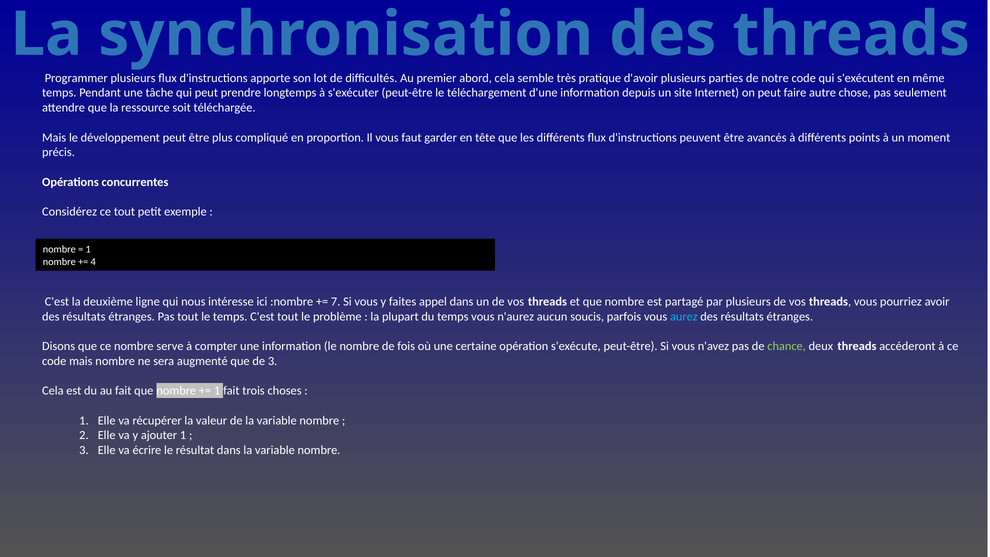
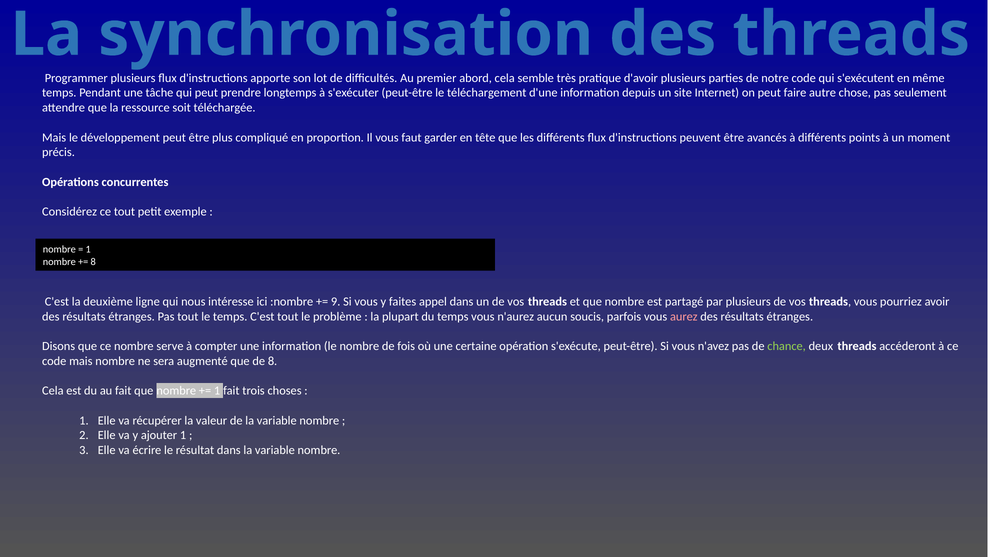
4 at (93, 262): 4 -> 8
7: 7 -> 9
aurez colour: light blue -> pink
de 3: 3 -> 8
